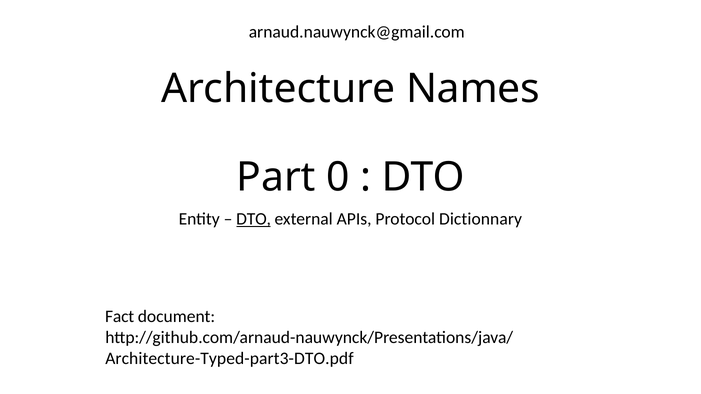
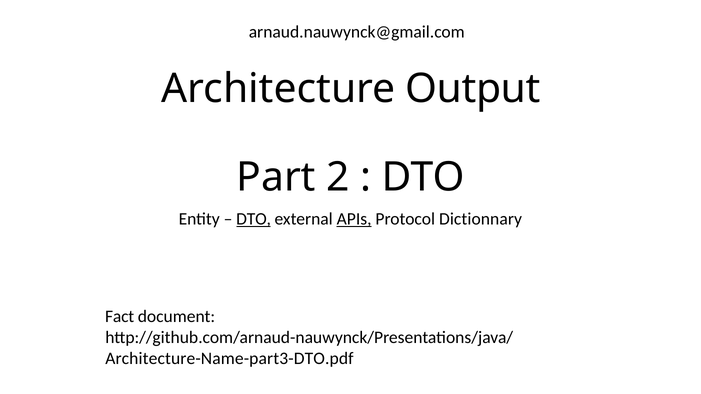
Names: Names -> Output
0: 0 -> 2
APIs underline: none -> present
Architecture-Typed-part3-DTO.pdf: Architecture-Typed-part3-DTO.pdf -> Architecture-Name-part3-DTO.pdf
